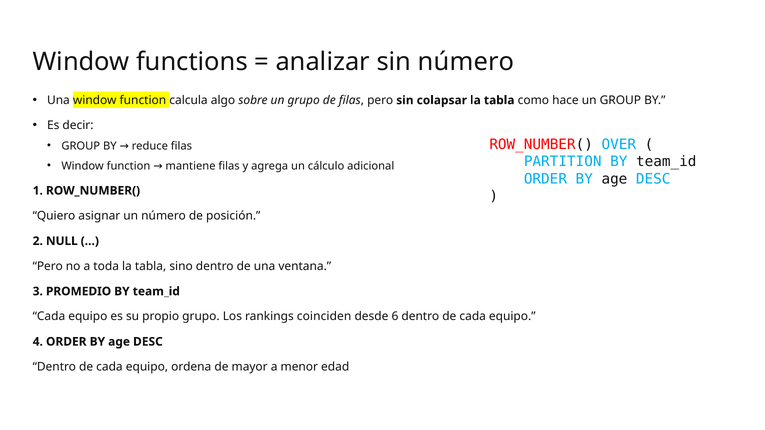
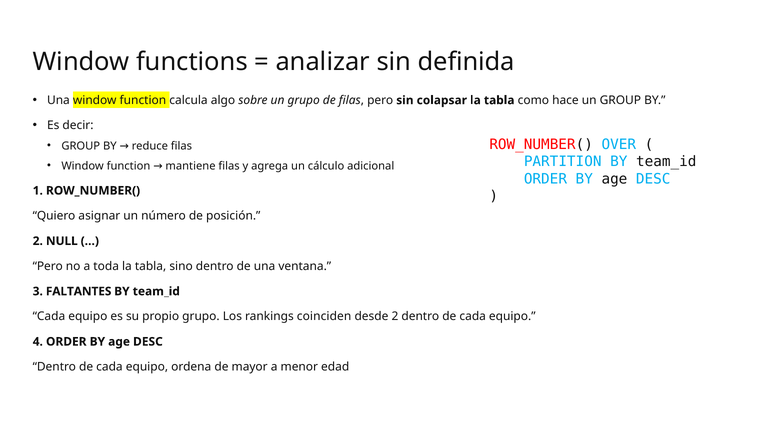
sin número: número -> definida
PROMEDIO: PROMEDIO -> FALTANTES
desde 6: 6 -> 2
